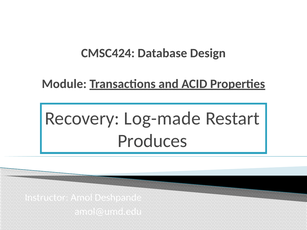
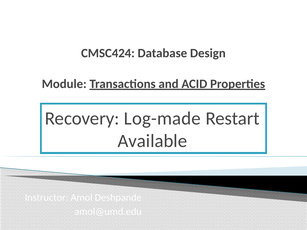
Produces: Produces -> Available
